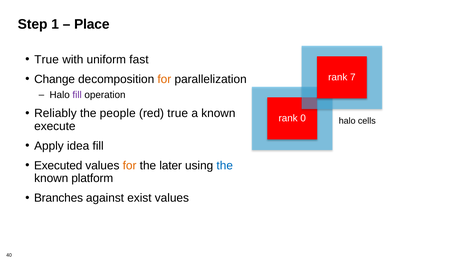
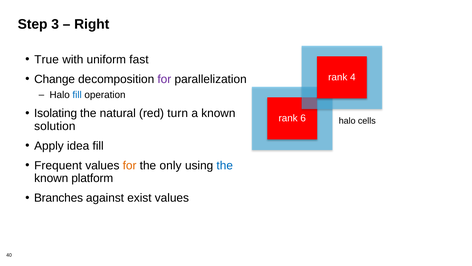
1: 1 -> 3
Place: Place -> Right
7: 7 -> 4
for at (164, 79) colour: orange -> purple
fill at (77, 95) colour: purple -> blue
Reliably: Reliably -> Isolating
people: people -> natural
red true: true -> turn
0: 0 -> 6
execute: execute -> solution
Executed: Executed -> Frequent
later: later -> only
